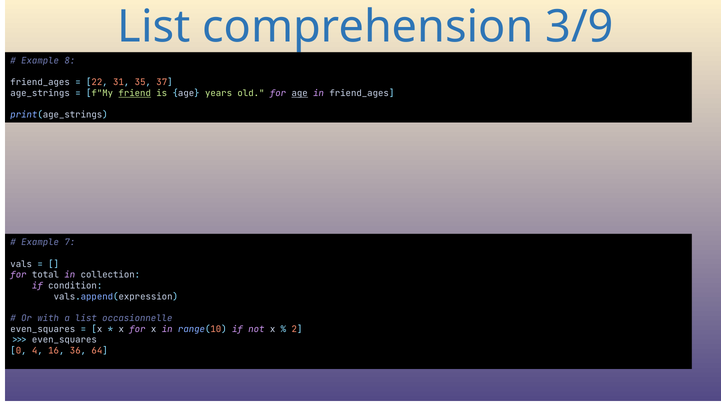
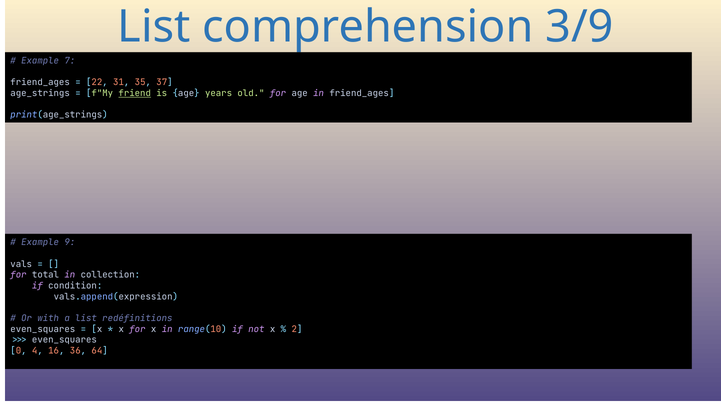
8: 8 -> 7
age at (300, 93) underline: present -> none
7: 7 -> 9
occasionnelle: occasionnelle -> redéfinitions
